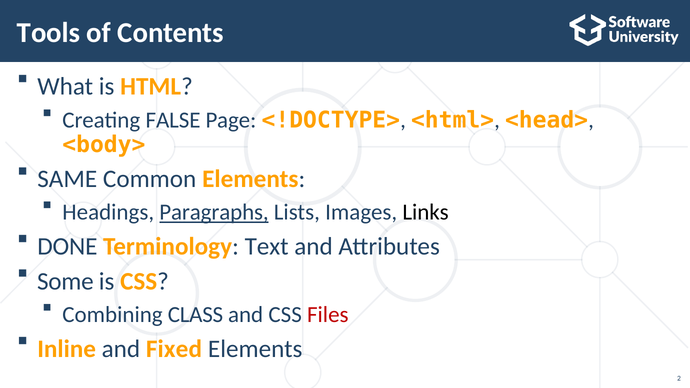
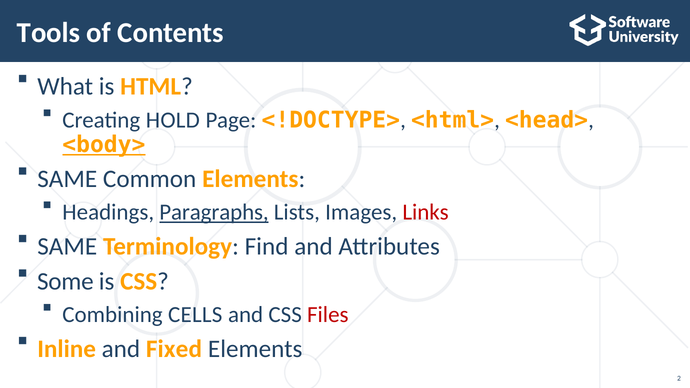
FALSE: FALSE -> HOLD
<body> underline: none -> present
Links colour: black -> red
DONE at (67, 246): DONE -> SAME
Text: Text -> Find
CLASS: CLASS -> CELLS
